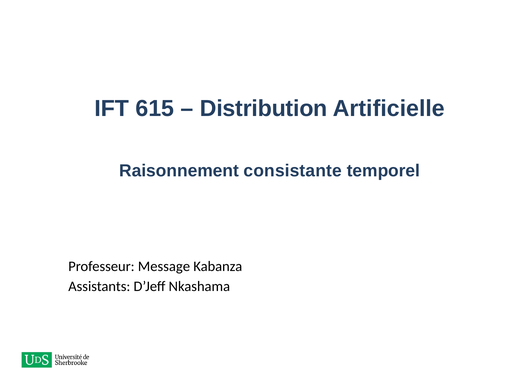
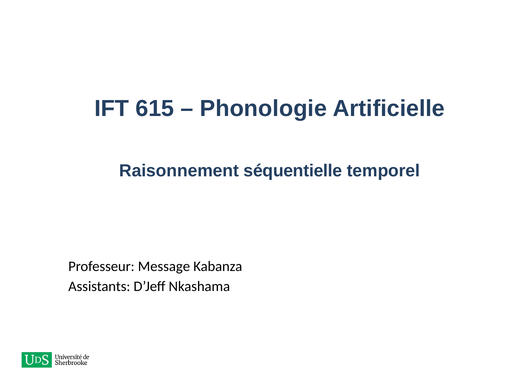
Distribution: Distribution -> Phonologie
consistante: consistante -> séquentielle
